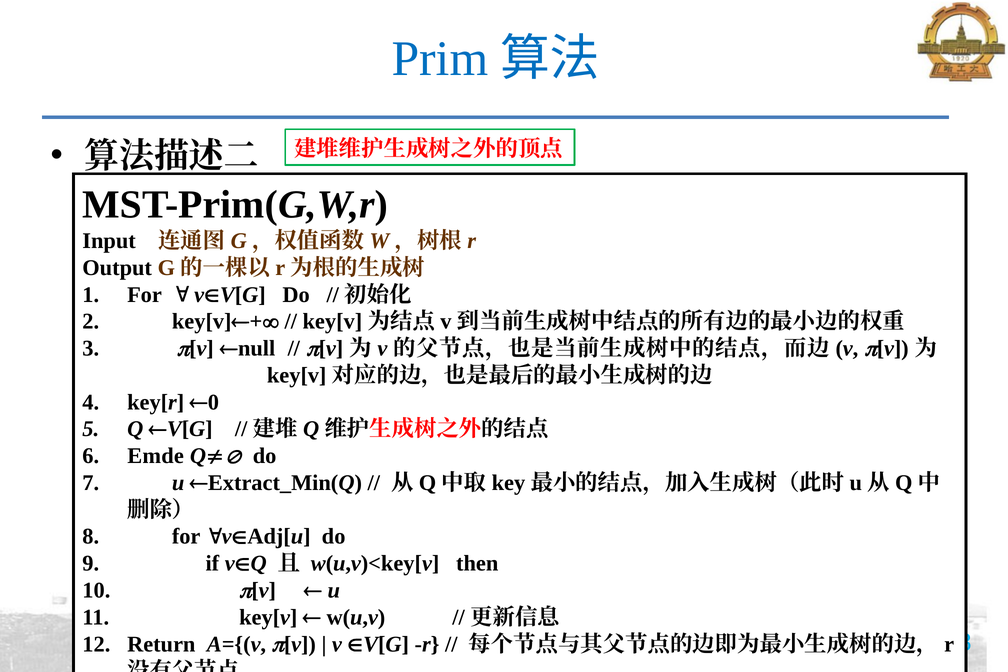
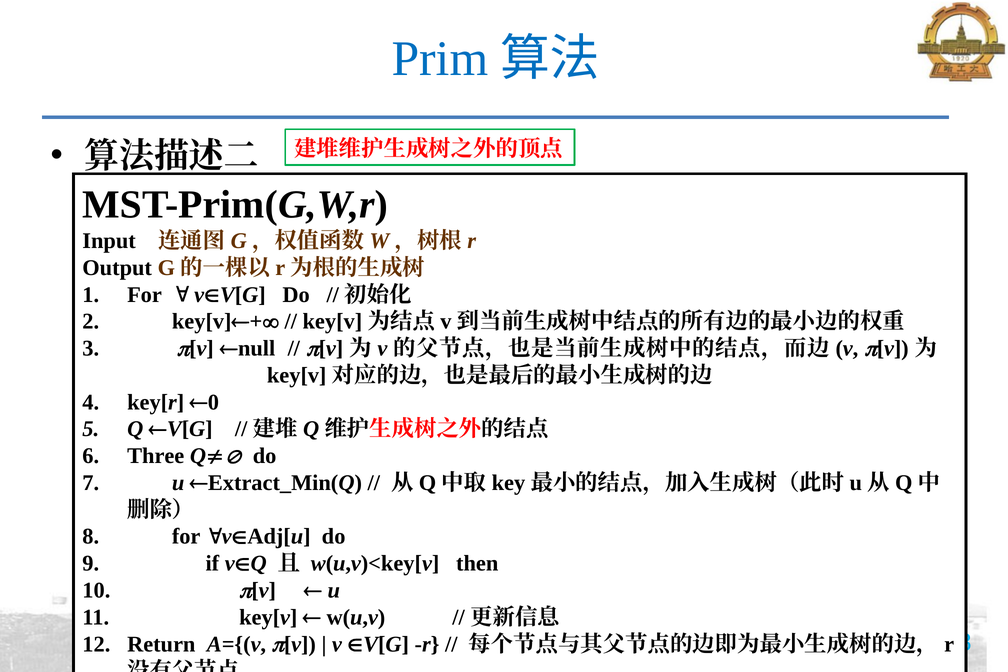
Emde: Emde -> Three
